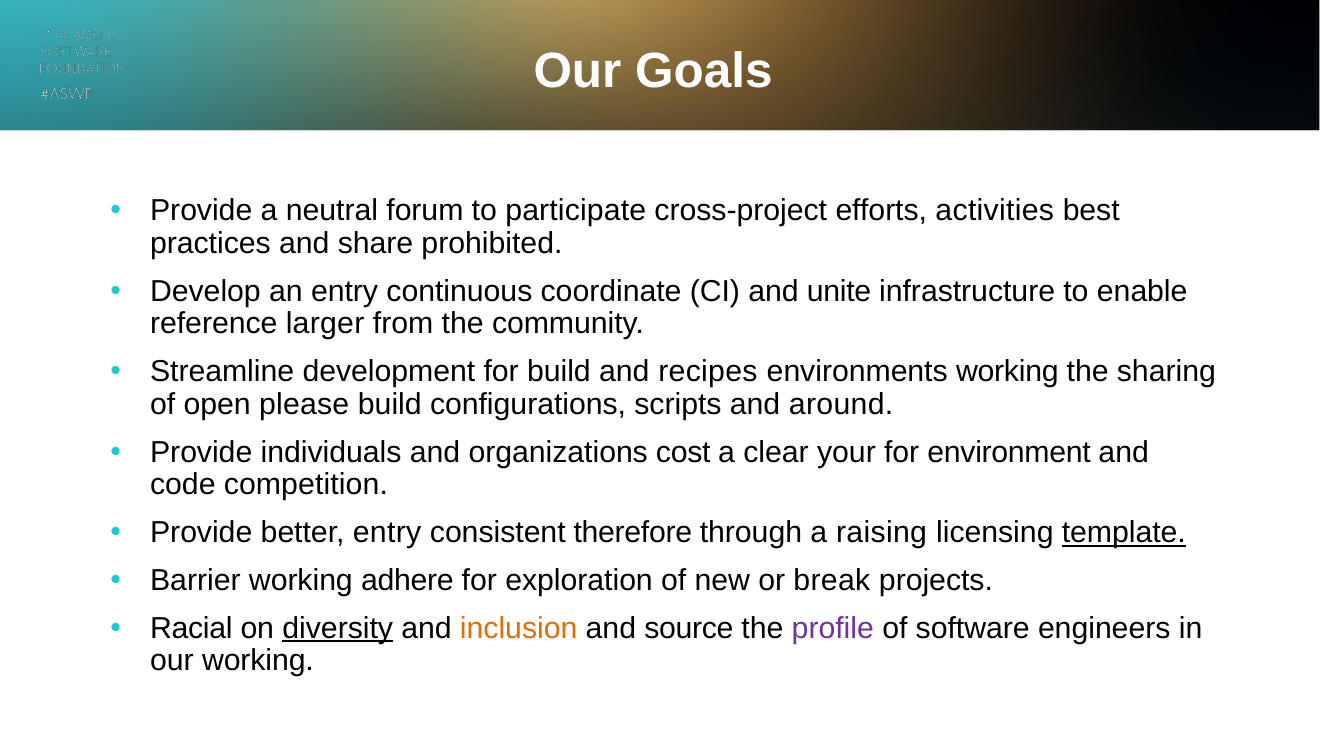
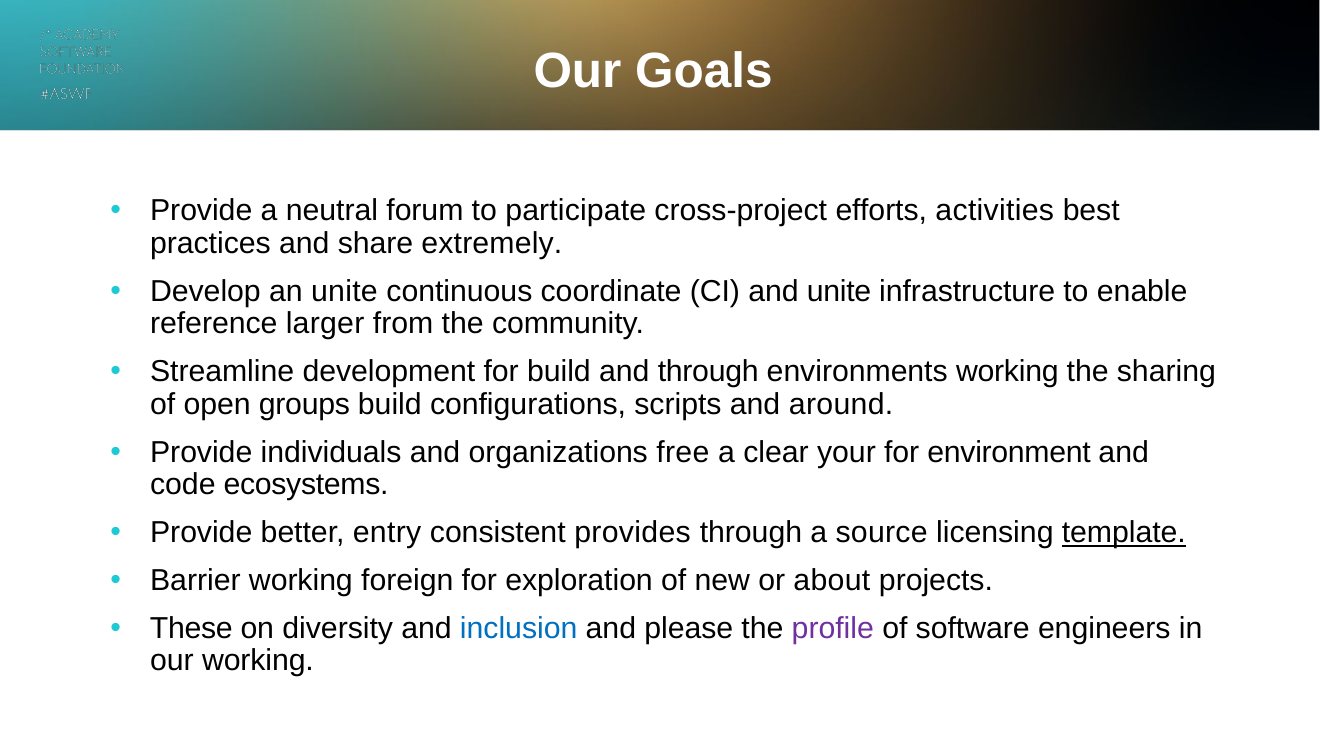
prohibited: prohibited -> extremely
an entry: entry -> unite
and recipes: recipes -> through
please: please -> groups
cost: cost -> free
competition: competition -> ecosystems
therefore: therefore -> provides
raising: raising -> source
adhere: adhere -> foreign
break: break -> about
Racial: Racial -> These
diversity underline: present -> none
inclusion colour: orange -> blue
source: source -> please
